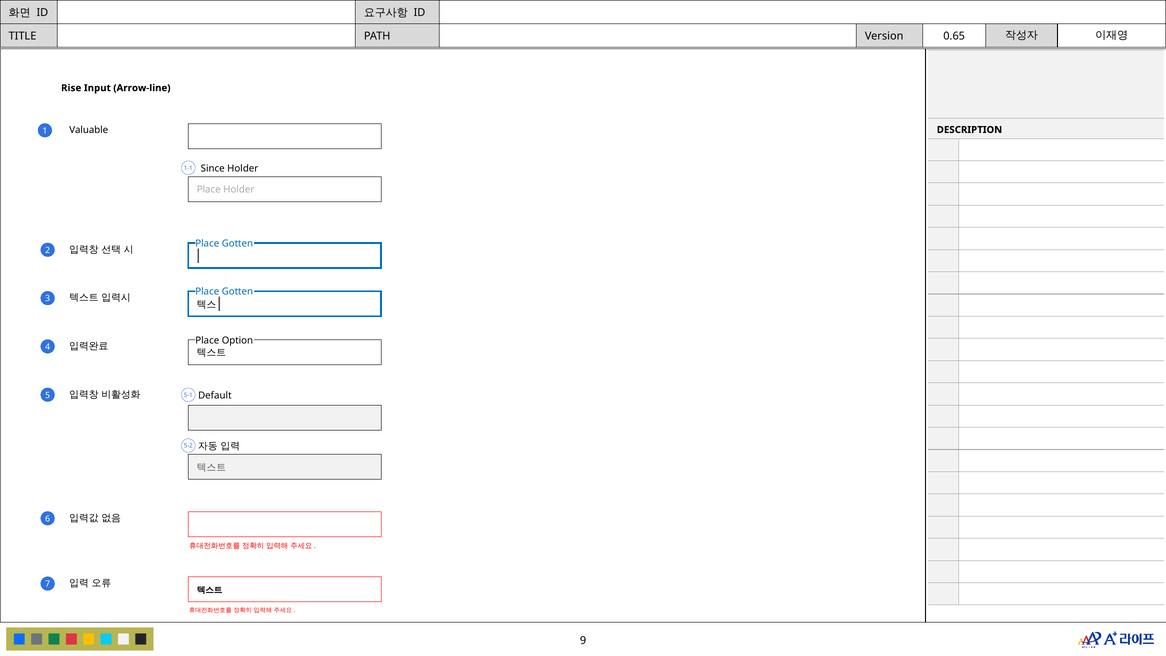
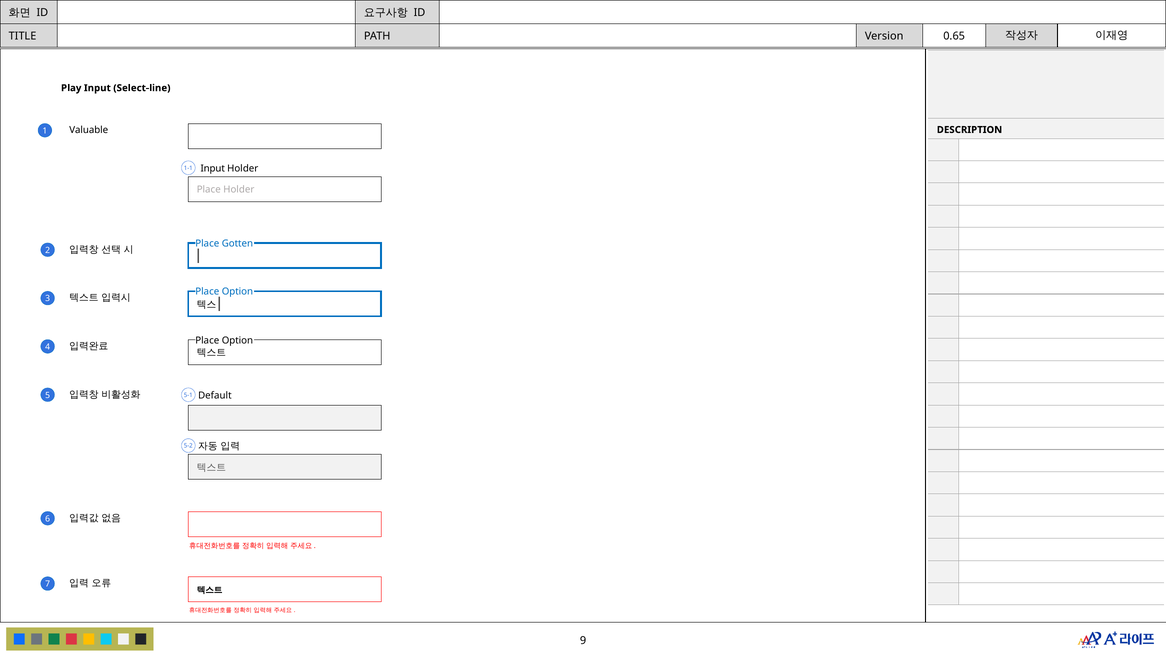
Rise: Rise -> Play
Arrow-line: Arrow-line -> Select-line
Since at (213, 168): Since -> Input
Gotten at (237, 292): Gotten -> Option
